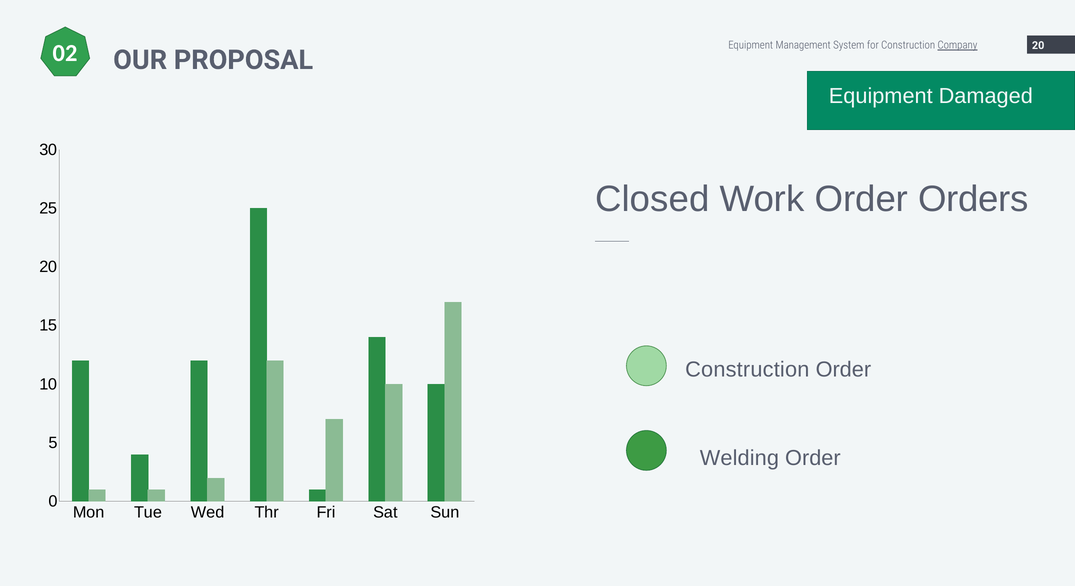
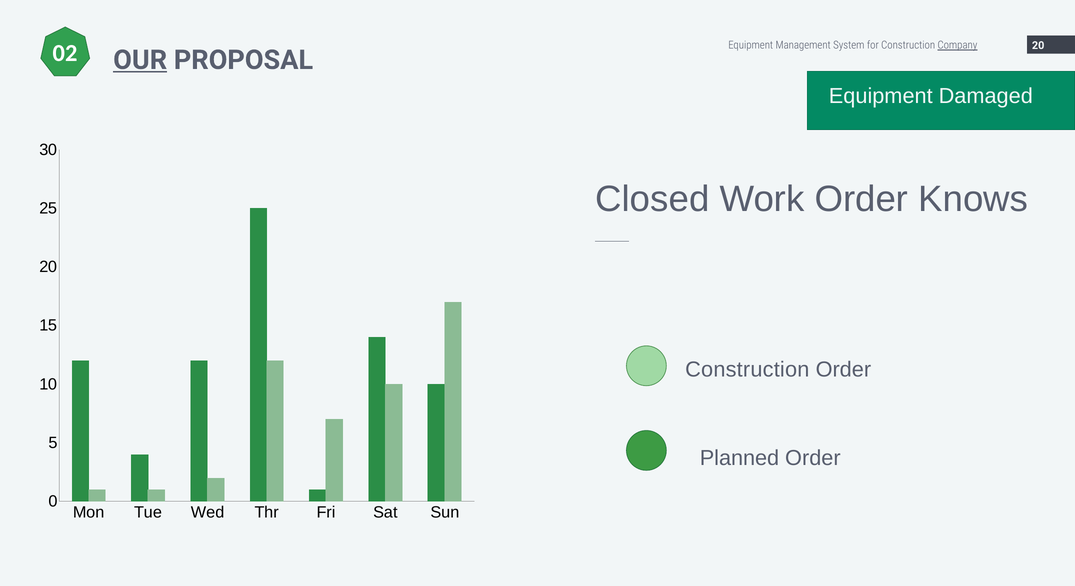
OUR underline: none -> present
Orders: Orders -> Knows
Welding: Welding -> Planned
